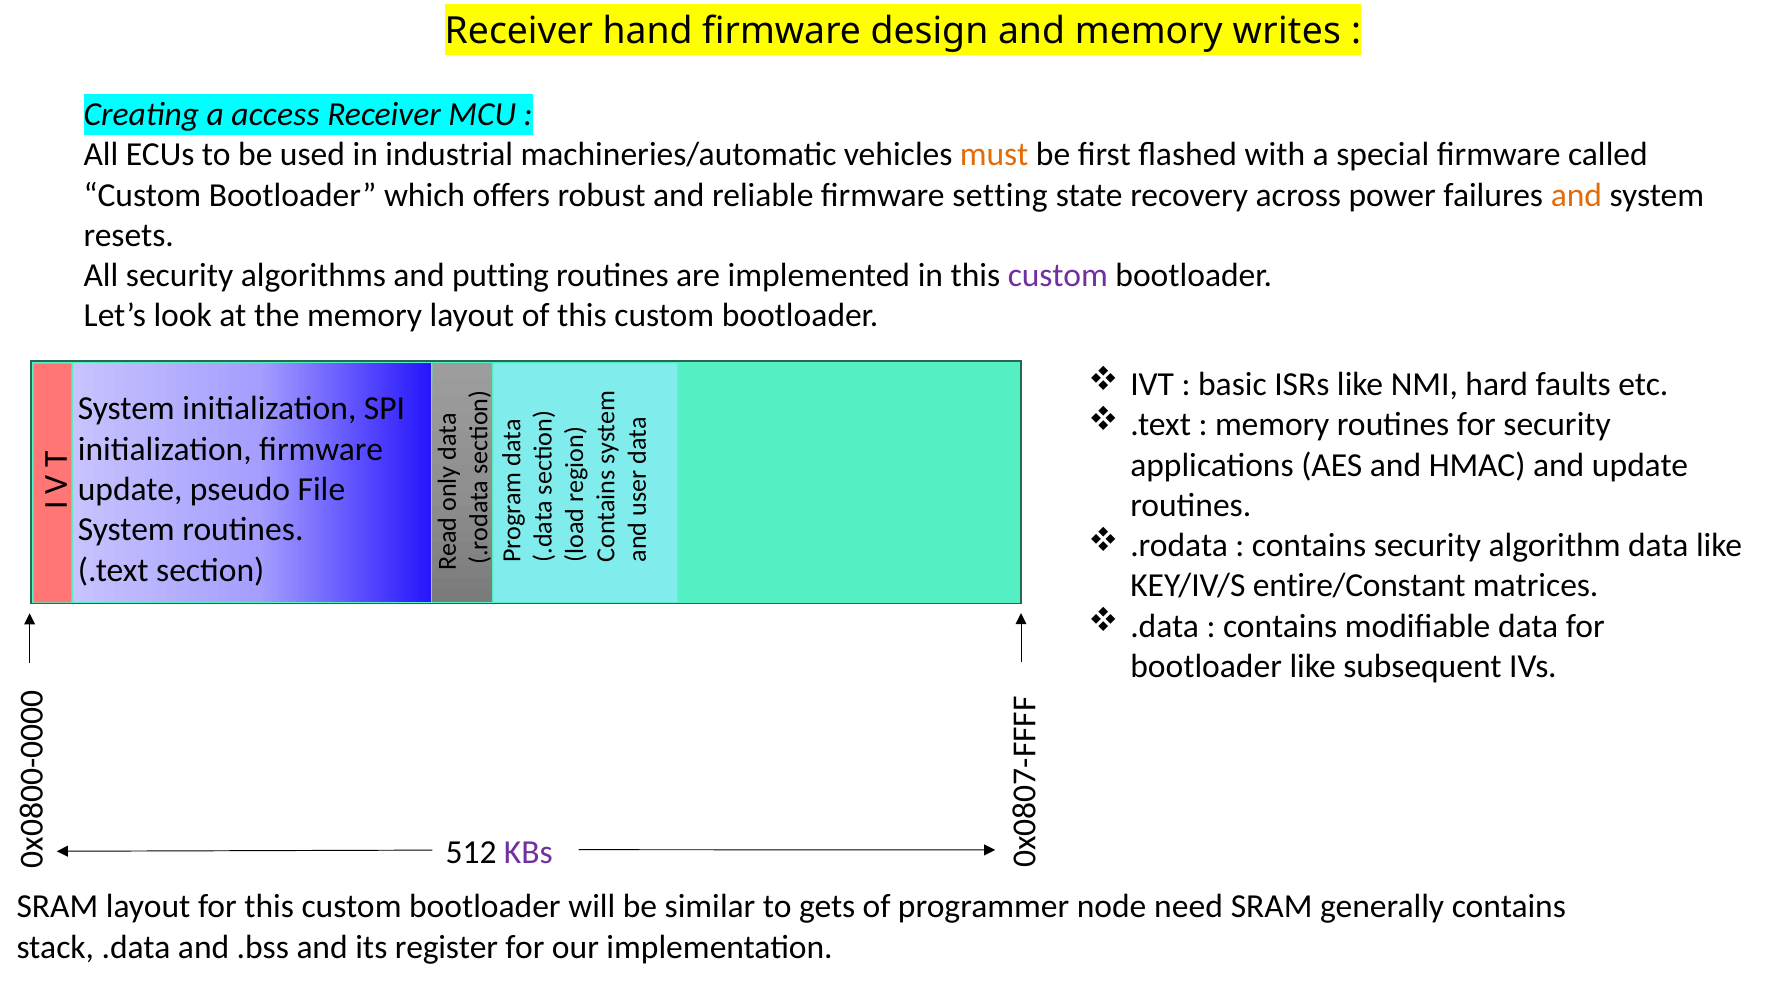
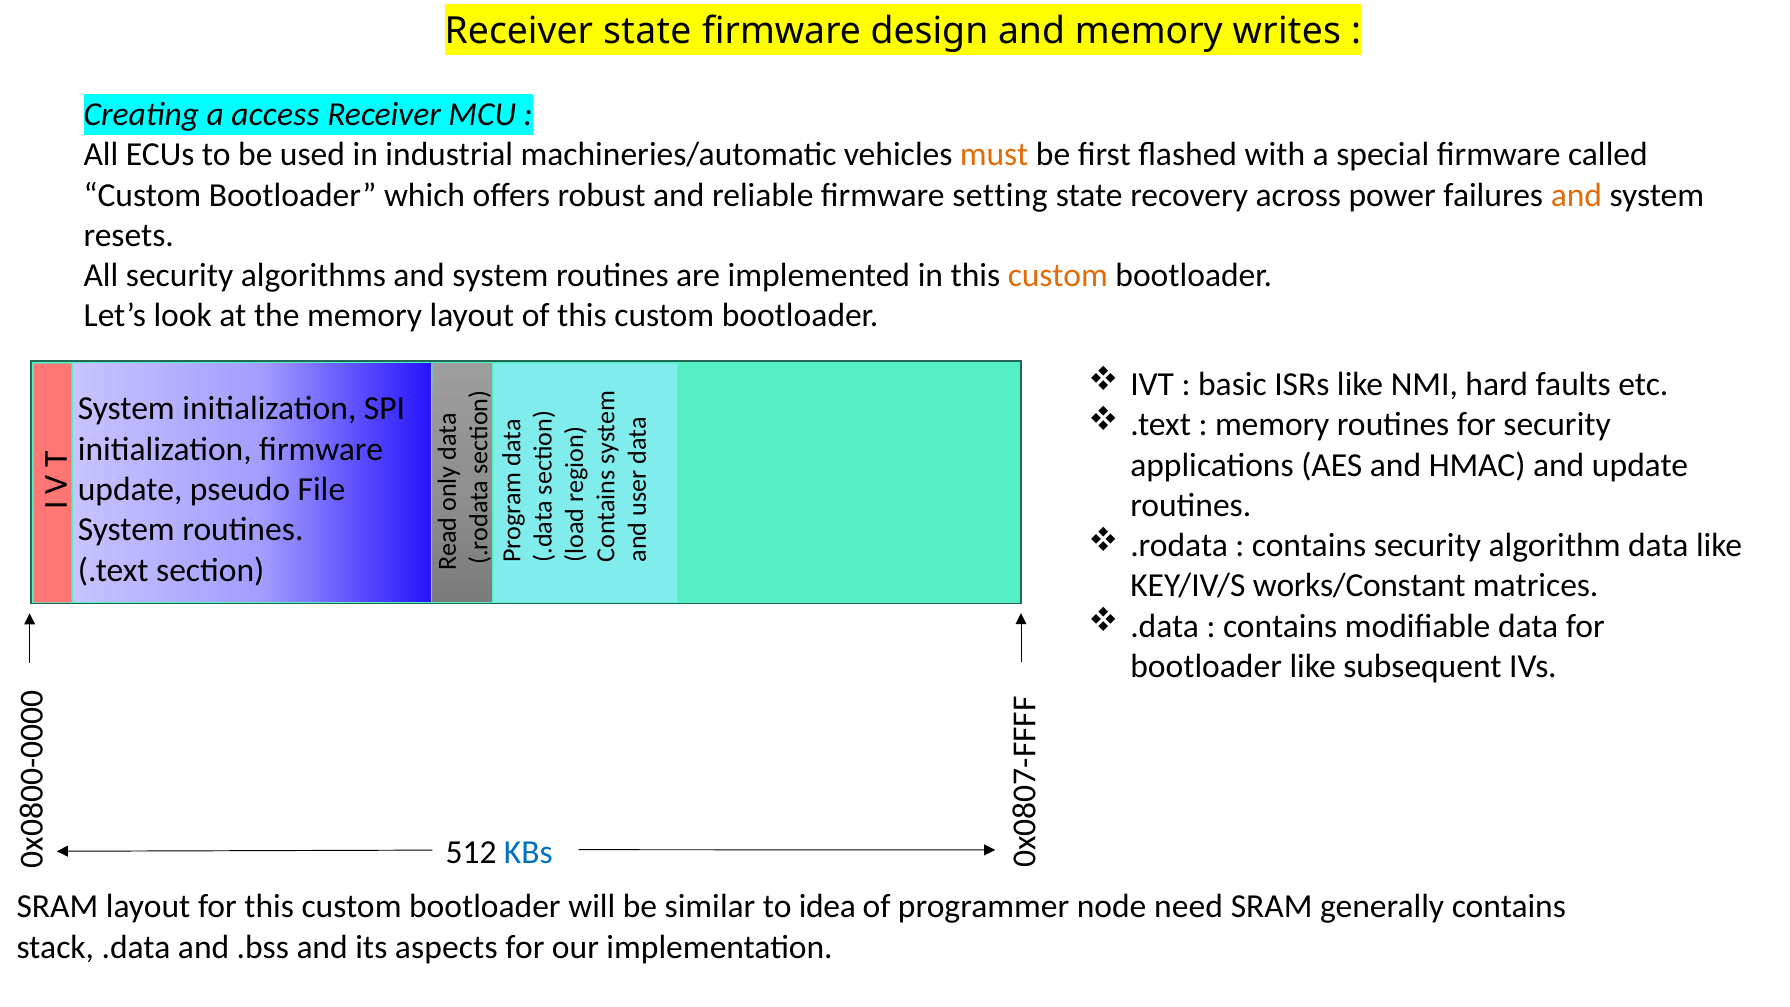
Receiver hand: hand -> state
algorithms and putting: putting -> system
custom at (1058, 276) colour: purple -> orange
entire/Constant: entire/Constant -> works/Constant
KBs colour: purple -> blue
gets: gets -> idea
register: register -> aspects
